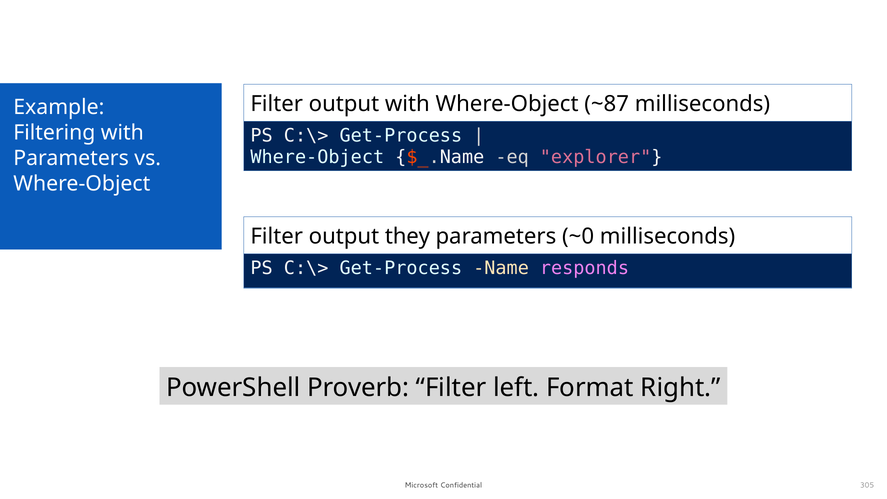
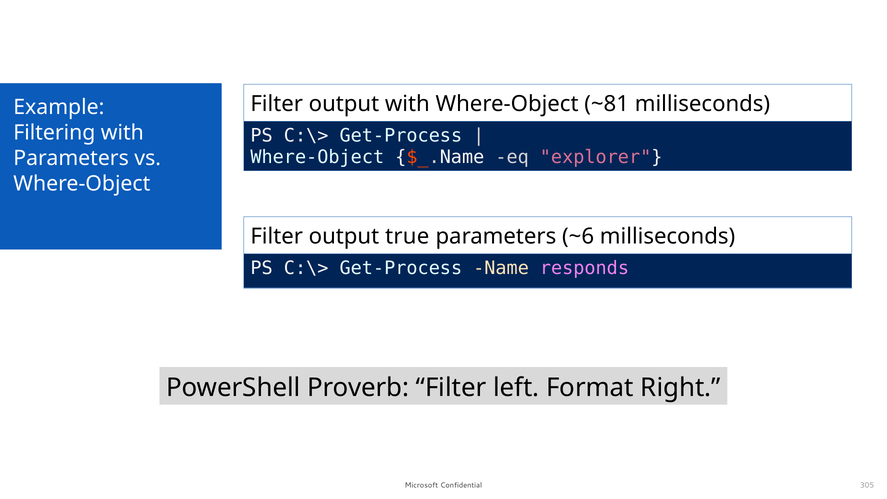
~87: ~87 -> ~81
they: they -> true
~0: ~0 -> ~6
